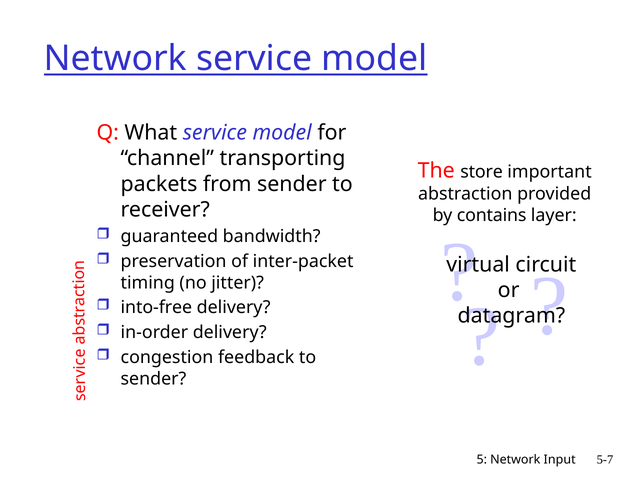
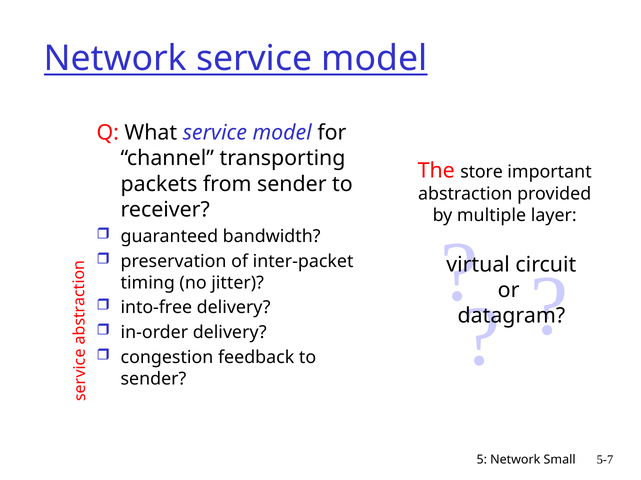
contains: contains -> multiple
Input: Input -> Small
